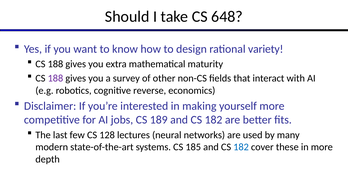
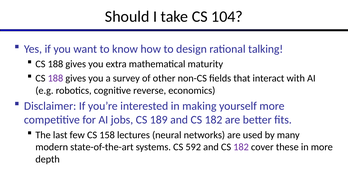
648: 648 -> 104
variety: variety -> talking
128: 128 -> 158
185: 185 -> 592
182 at (241, 147) colour: blue -> purple
